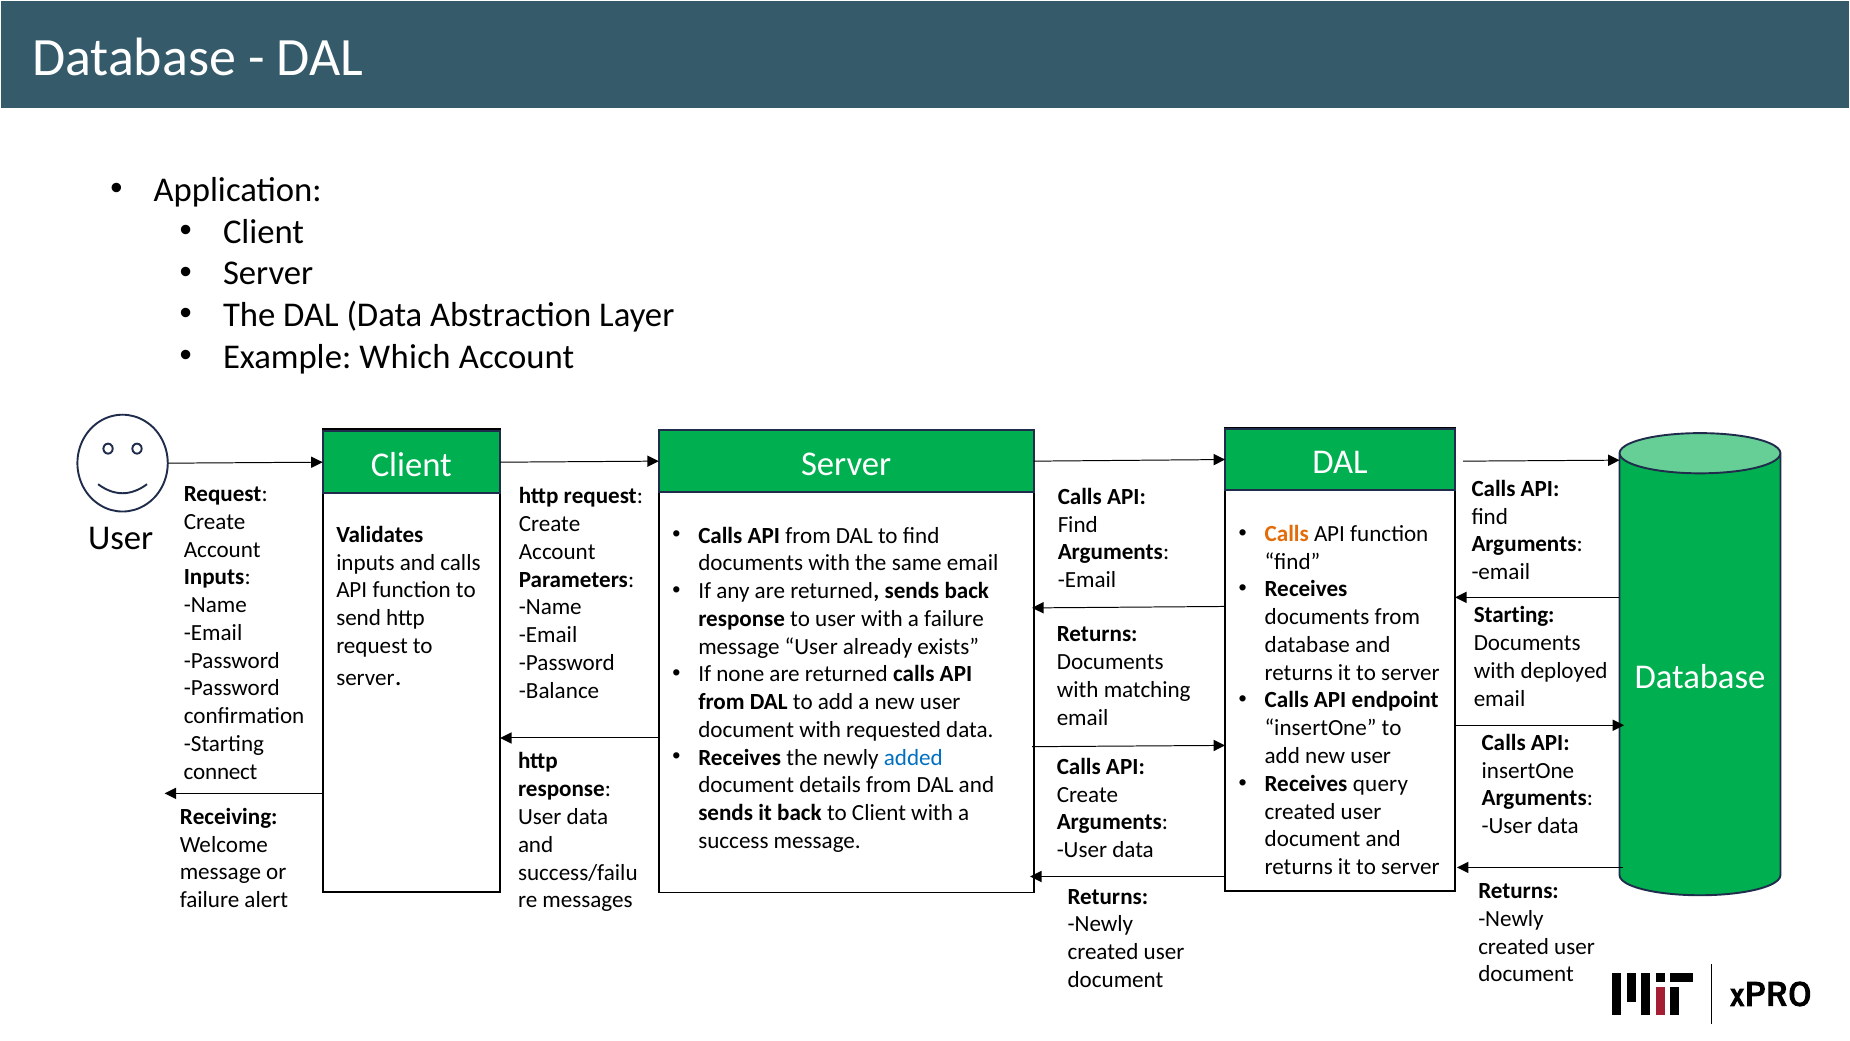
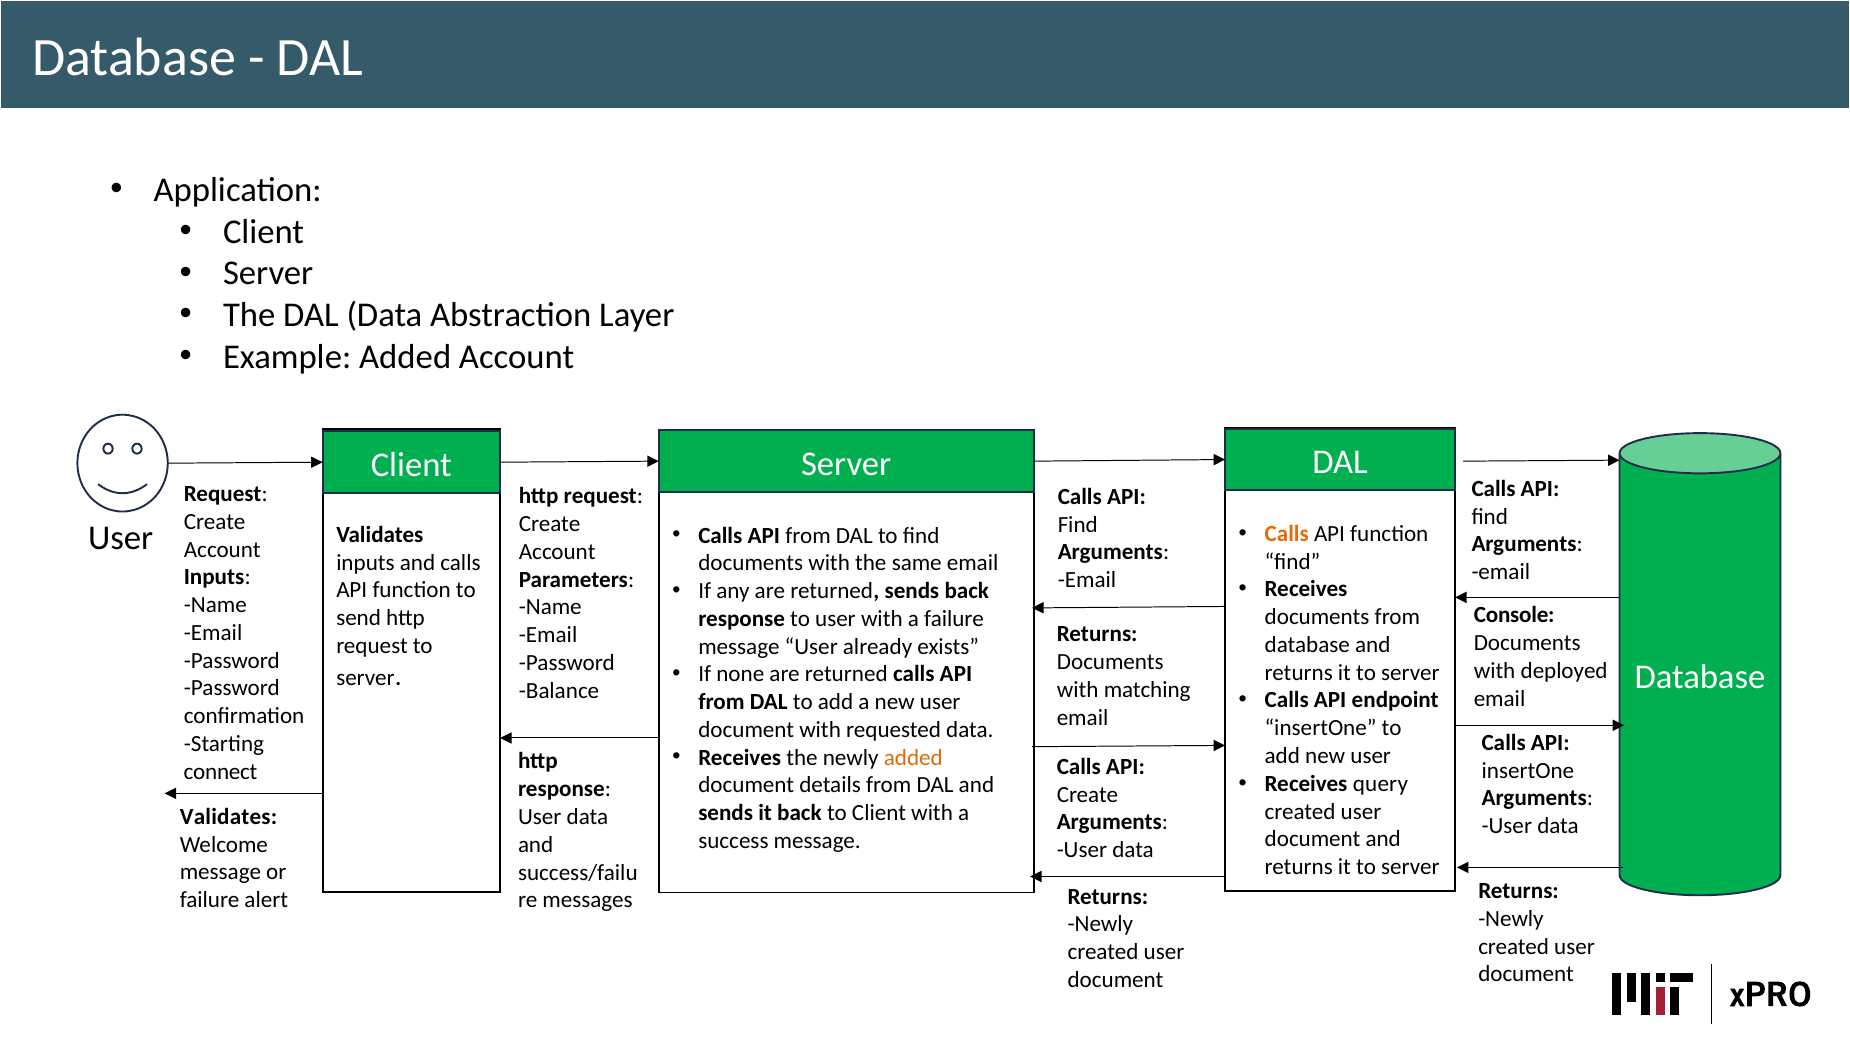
Example Which: Which -> Added
Starting at (1514, 615): Starting -> Console
added at (913, 757) colour: blue -> orange
Receiving at (229, 816): Receiving -> Validates
